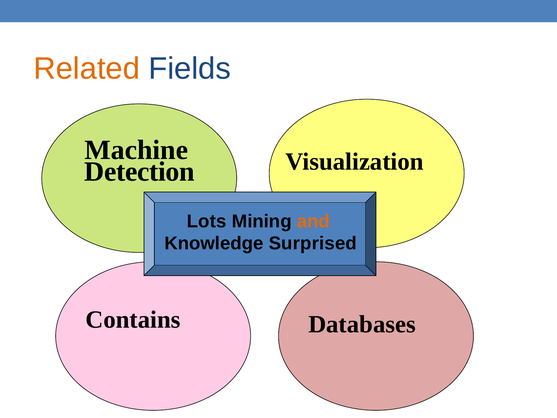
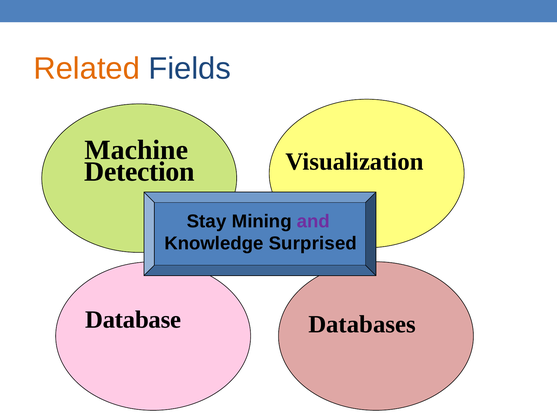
Lots: Lots -> Stay
and colour: orange -> purple
Contains: Contains -> Database
